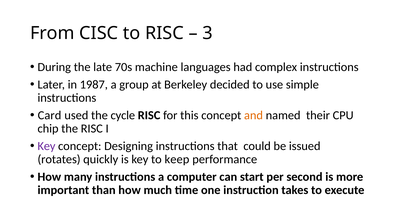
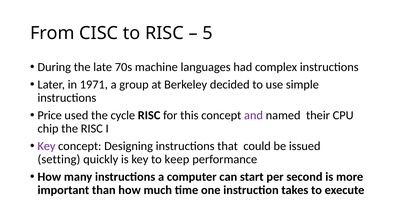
3: 3 -> 5
1987: 1987 -> 1971
Card: Card -> Price
and colour: orange -> purple
rotates: rotates -> setting
